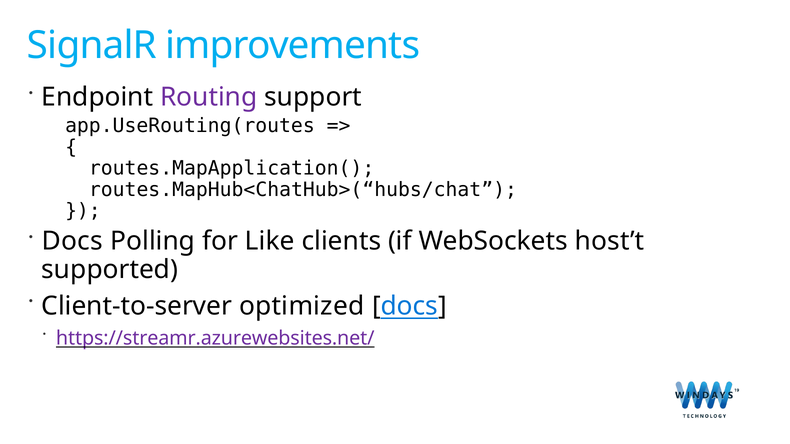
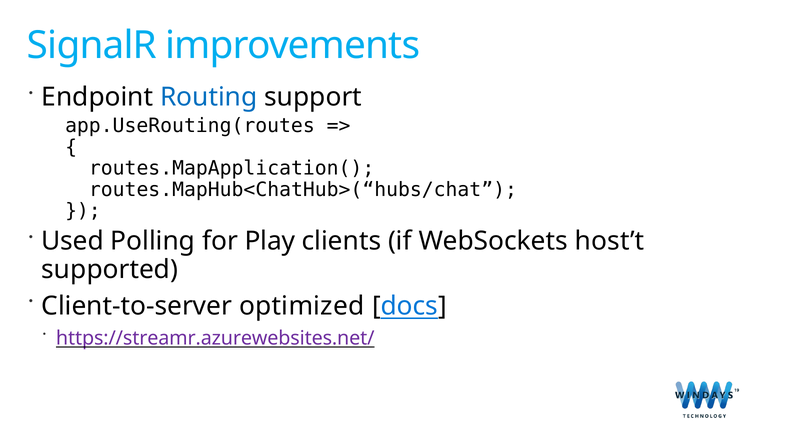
Routing colour: purple -> blue
Docs at (72, 241): Docs -> Used
Like: Like -> Play
